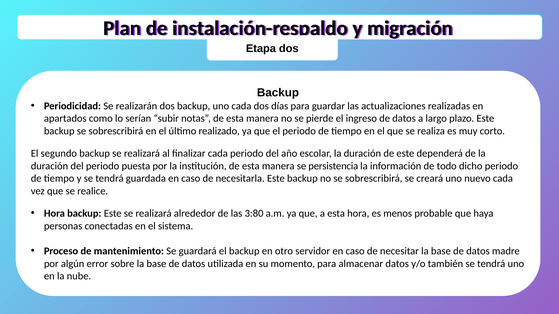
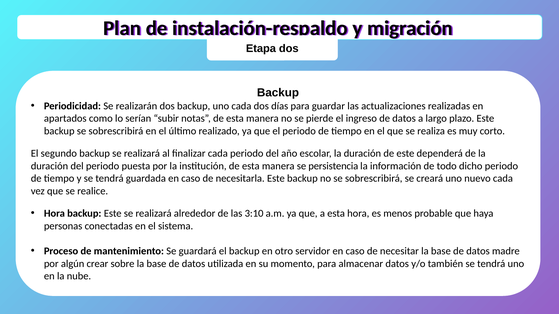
3:80: 3:80 -> 3:10
error: error -> crear
